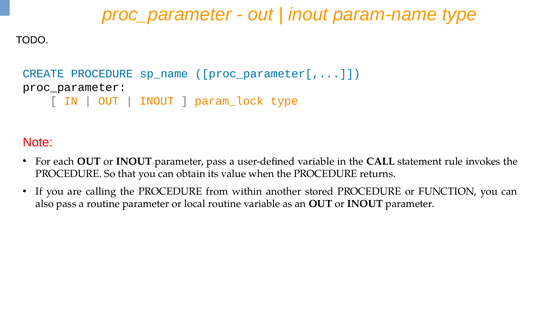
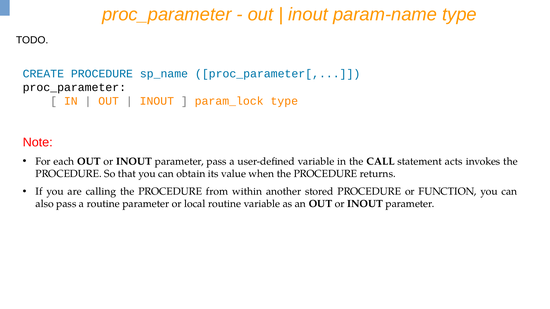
rule: rule -> acts
